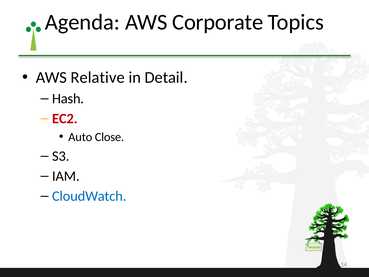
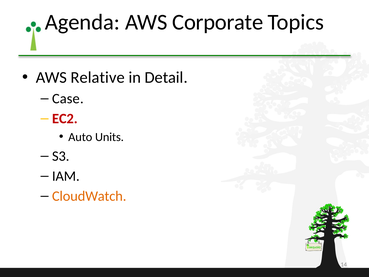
Hash: Hash -> Case
Close: Close -> Units
CloudWatch colour: blue -> orange
